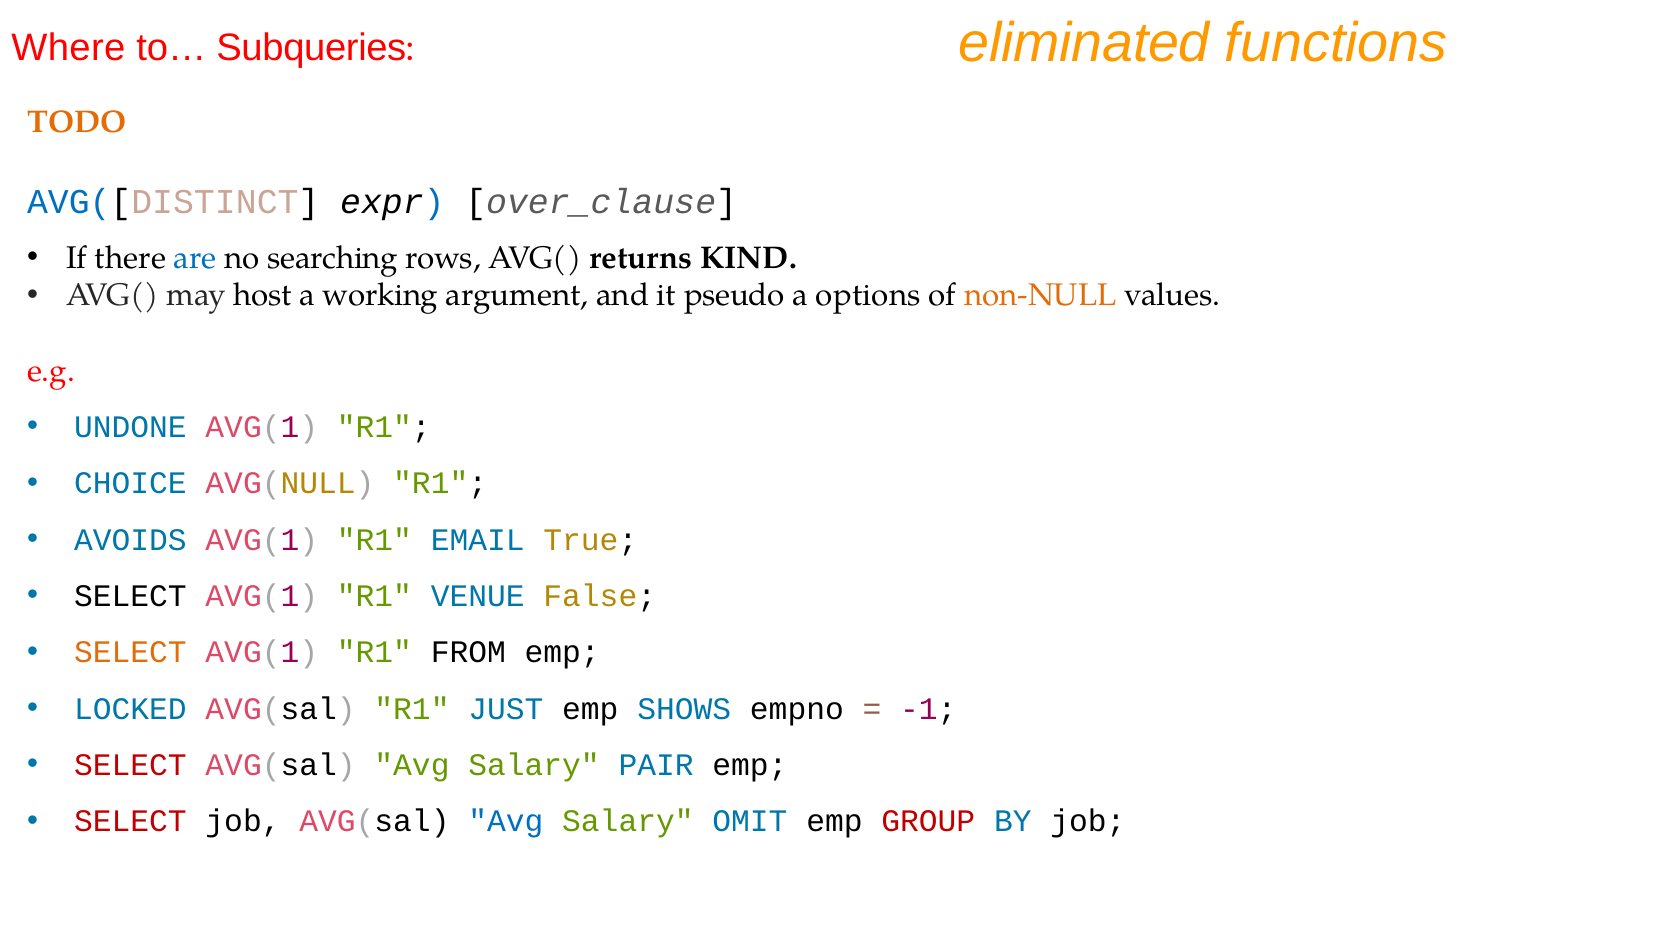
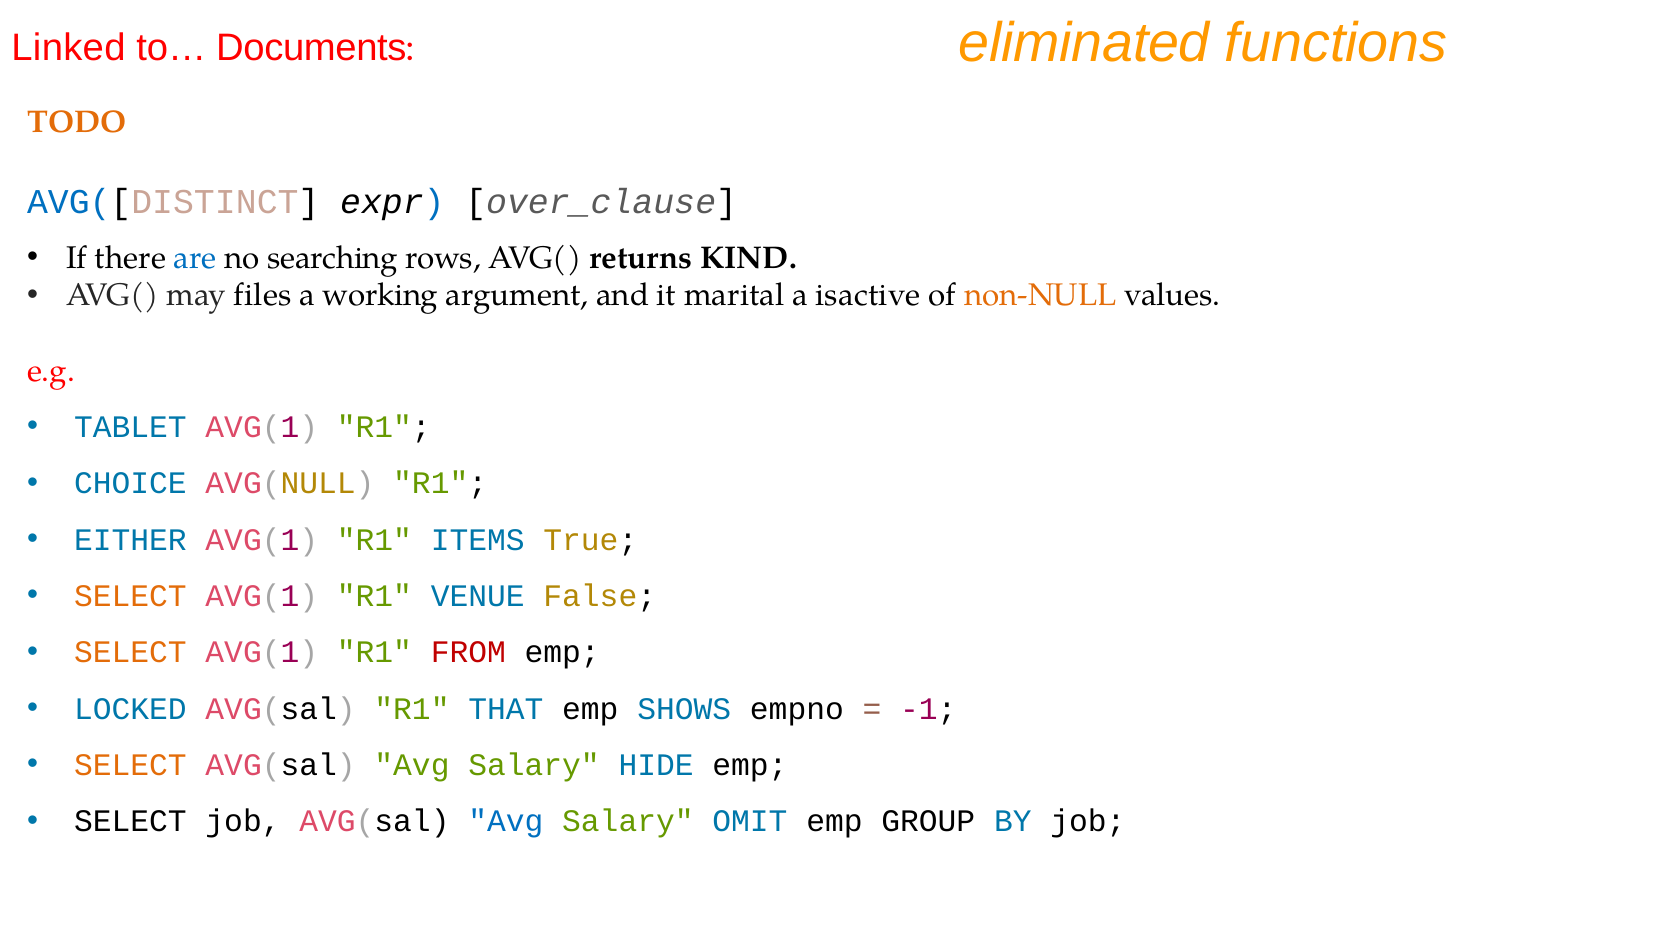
Where: Where -> Linked
Subqueries: Subqueries -> Documents
host: host -> files
pseudo: pseudo -> marital
options: options -> isactive
UNDONE: UNDONE -> TABLET
AVOIDS: AVOIDS -> EITHER
EMAIL: EMAIL -> ITEMS
SELECT at (130, 596) colour: black -> orange
FROM colour: black -> red
JUST: JUST -> THAT
SELECT at (130, 765) colour: red -> orange
PAIR: PAIR -> HIDE
SELECT at (130, 821) colour: red -> black
GROUP colour: red -> black
